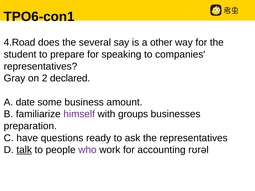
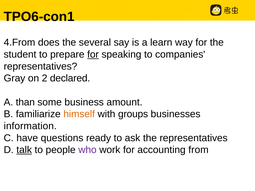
4.Road: 4.Road -> 4.From
other: other -> learn
for at (93, 54) underline: none -> present
date: date -> than
himself colour: purple -> orange
preparation: preparation -> information
rʊrəl: rʊrəl -> from
